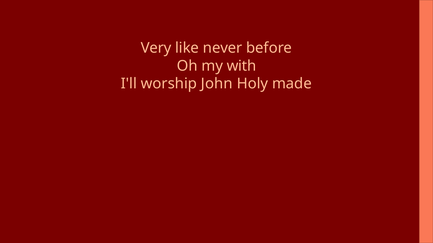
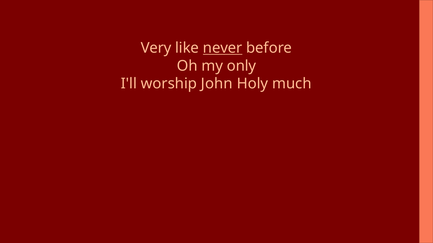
never underline: none -> present
with: with -> only
made: made -> much
